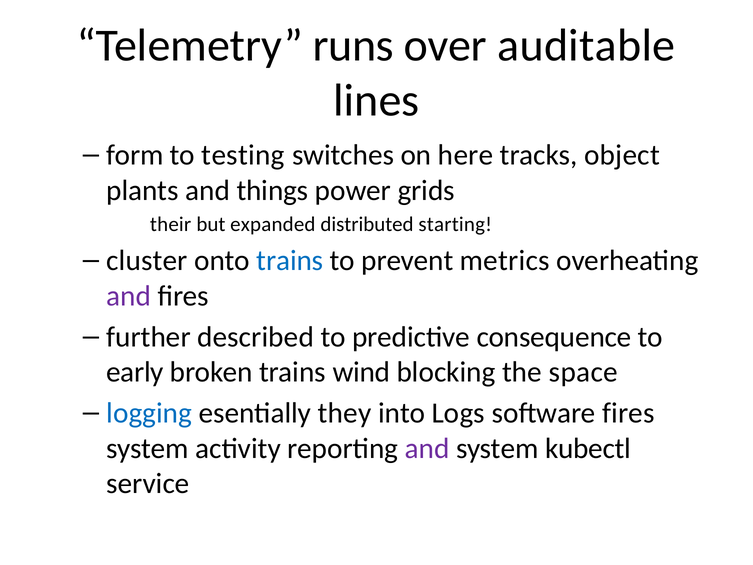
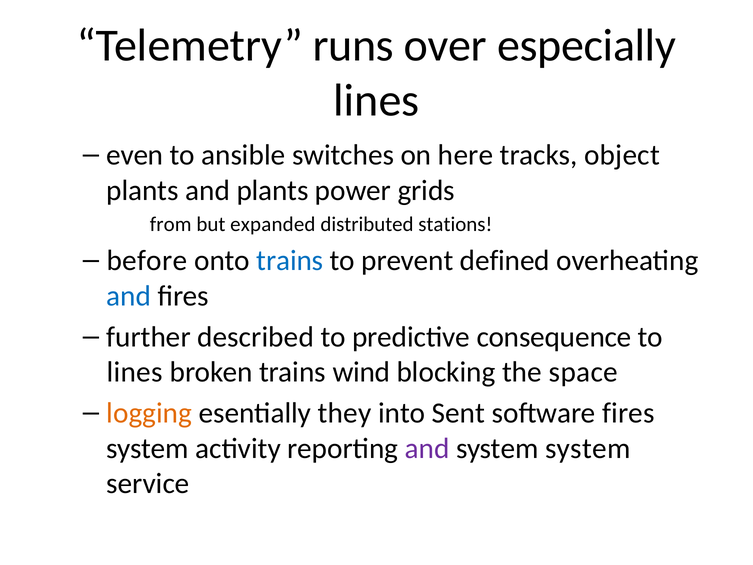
auditable: auditable -> especially
form: form -> even
testing: testing -> ansible
and things: things -> plants
their: their -> from
starting: starting -> stations
cluster: cluster -> before
metrics: metrics -> defined
and at (129, 296) colour: purple -> blue
early at (135, 372): early -> lines
logging colour: blue -> orange
Logs: Logs -> Sent
system kubectl: kubectl -> system
